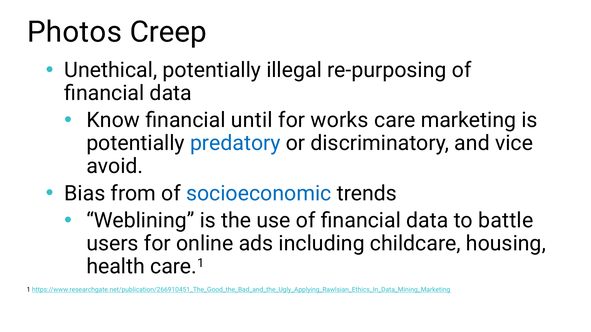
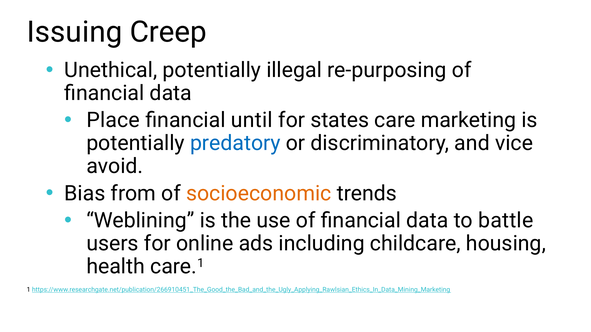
Photos: Photos -> Issuing
Know: Know -> Place
works: works -> states
socioeconomic colour: blue -> orange
